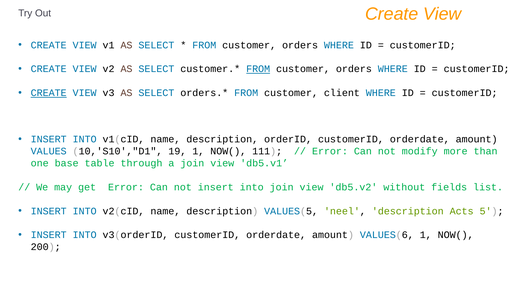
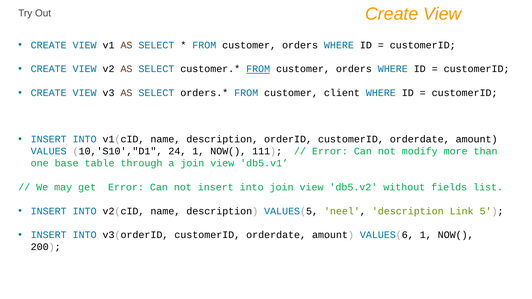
CREATE at (49, 93) underline: present -> none
19: 19 -> 24
Acts: Acts -> Link
